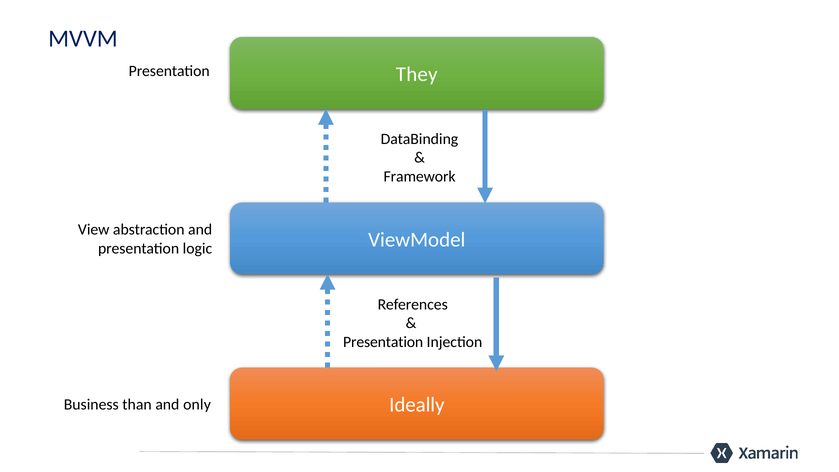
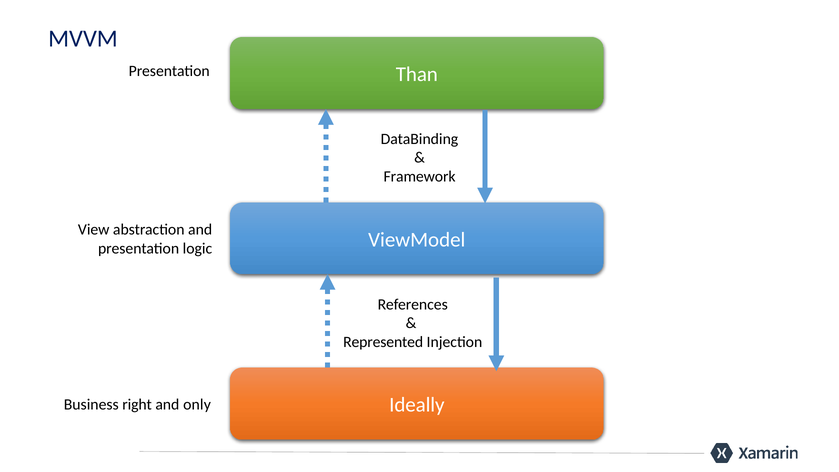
They: They -> Than
Presentation at (383, 342): Presentation -> Represented
than: than -> right
